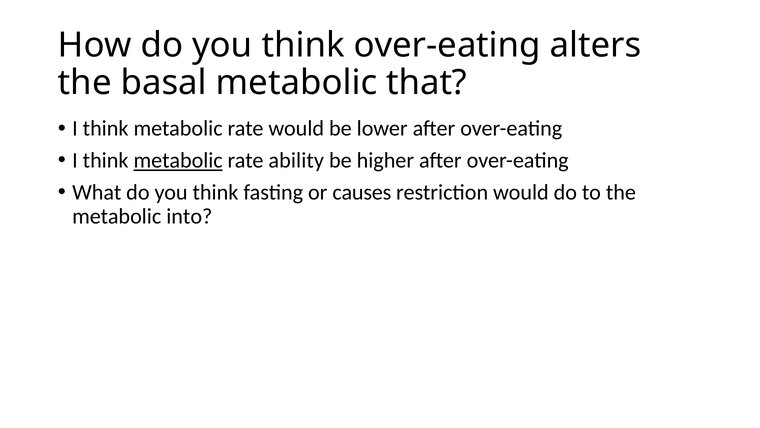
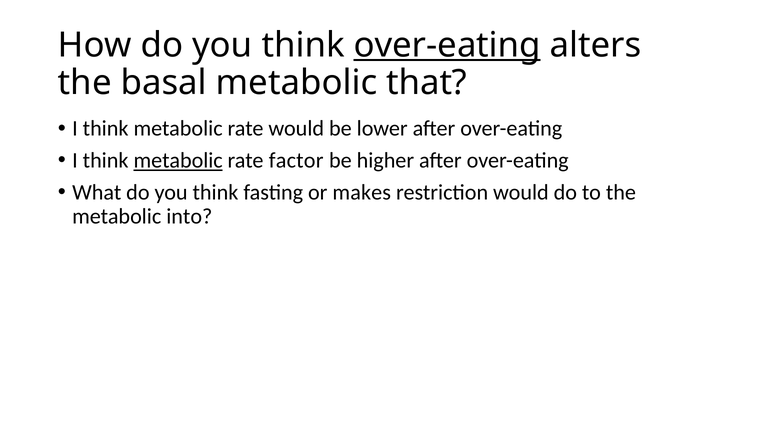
over-eating at (447, 45) underline: none -> present
ability: ability -> factor
causes: causes -> makes
